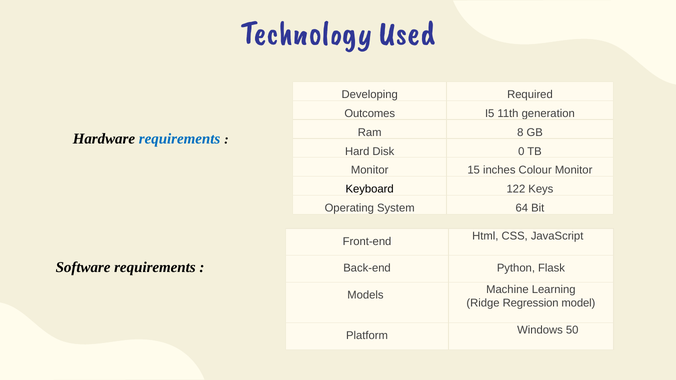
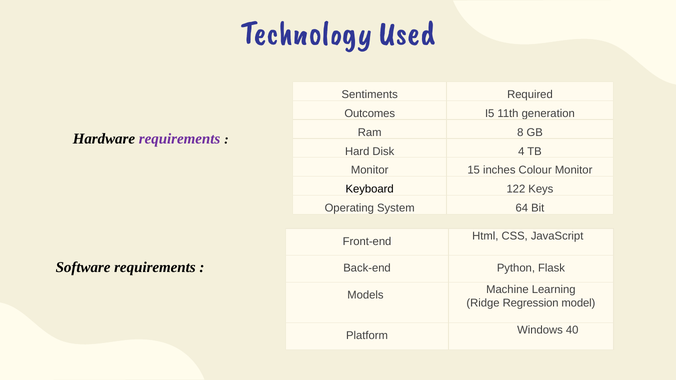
Developing: Developing -> Sentiments
requirements at (180, 139) colour: blue -> purple
0: 0 -> 4
50: 50 -> 40
